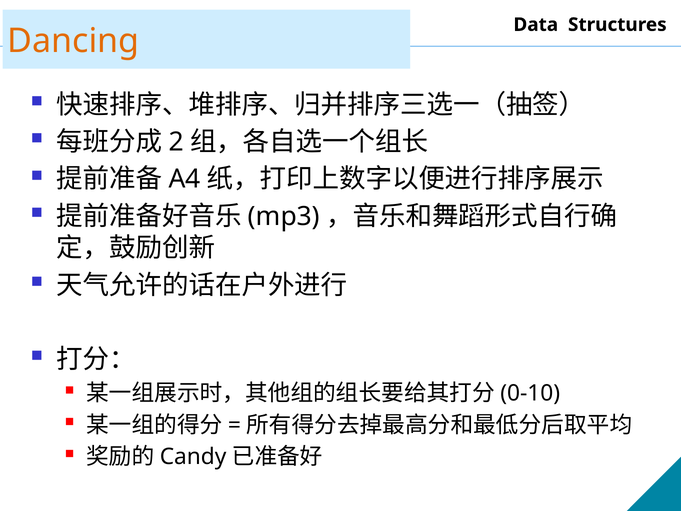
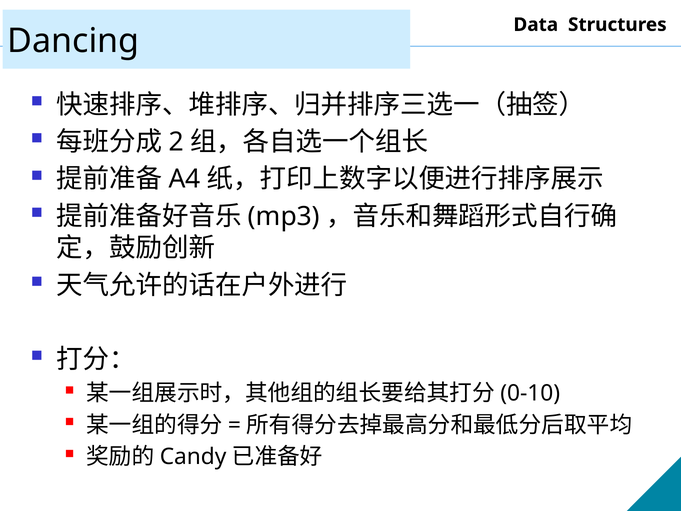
Dancing colour: orange -> black
